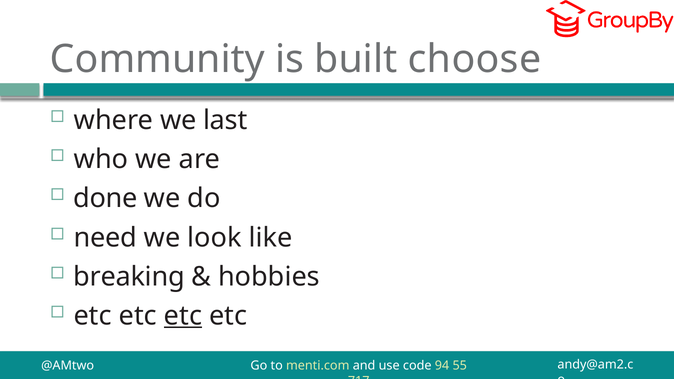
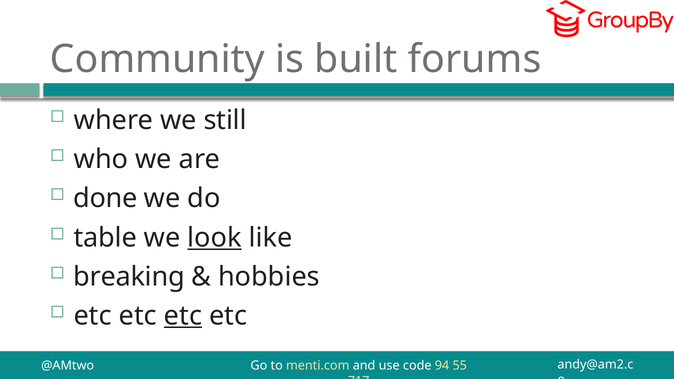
choose: choose -> forums
last: last -> still
need: need -> table
look underline: none -> present
